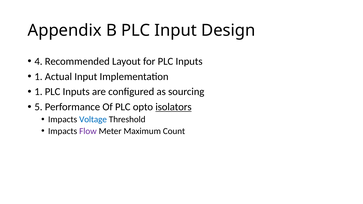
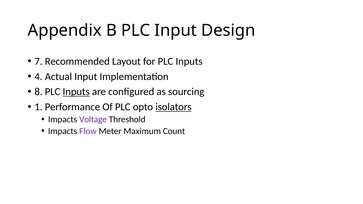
4: 4 -> 7
1 at (38, 77): 1 -> 4
1 at (38, 92): 1 -> 8
Inputs at (76, 92) underline: none -> present
5: 5 -> 1
Voltage colour: blue -> purple
